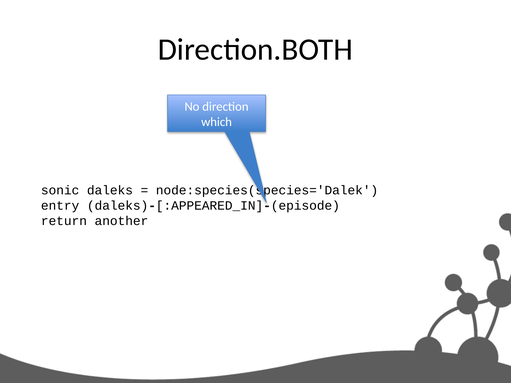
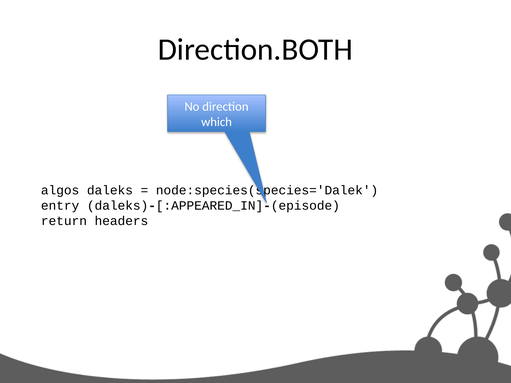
sonic: sonic -> algos
another: another -> headers
